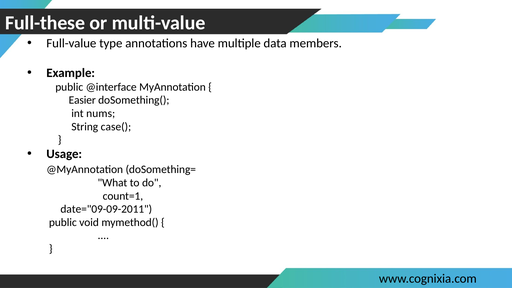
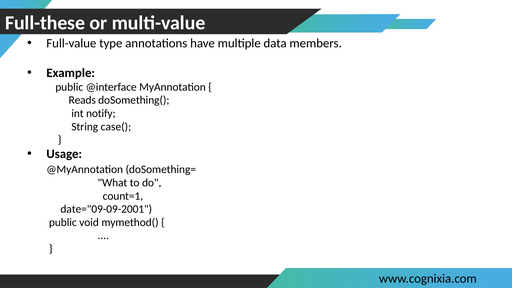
Easier: Easier -> Reads
nums: nums -> notify
date="09-09-2011: date="09-09-2011 -> date="09-09-2001
